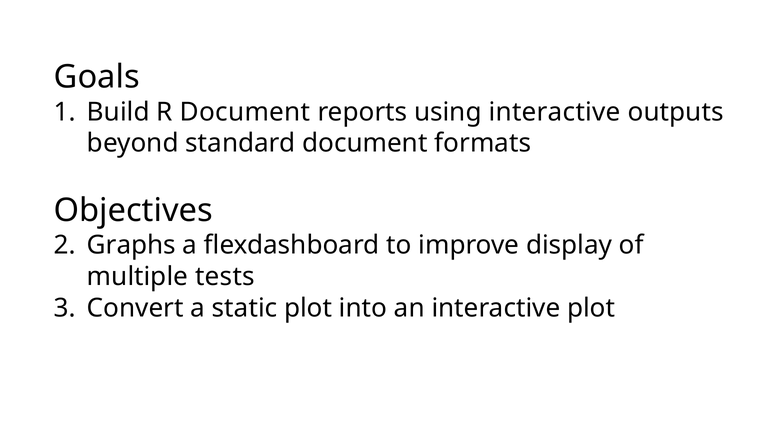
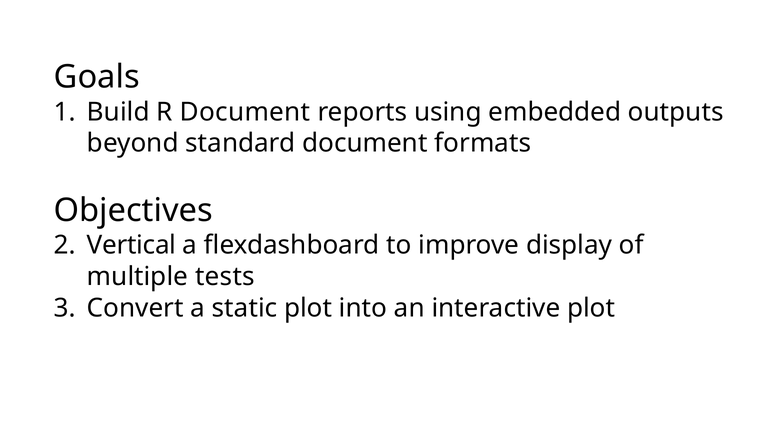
using interactive: interactive -> embedded
Graphs: Graphs -> Vertical
